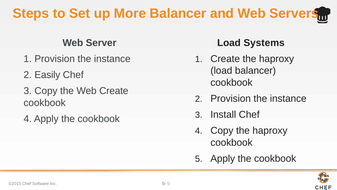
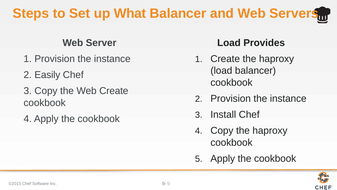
More: More -> What
Systems: Systems -> Provides
